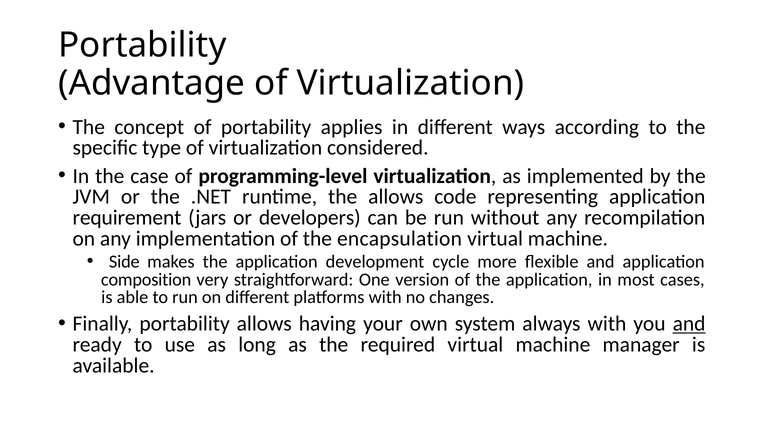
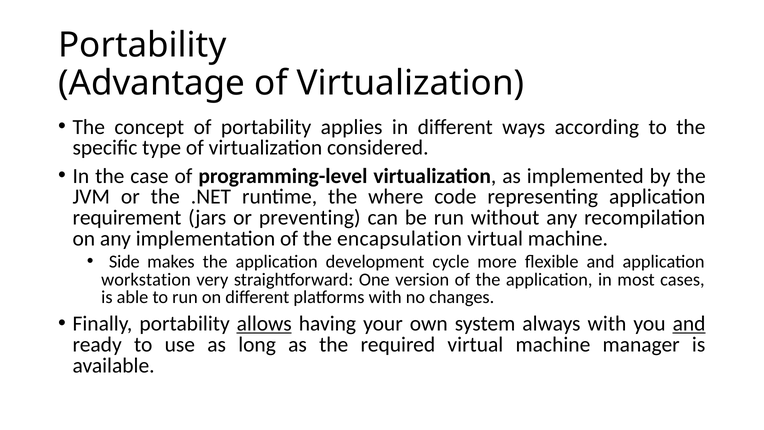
the allows: allows -> where
developers: developers -> preventing
composition: composition -> workstation
allows at (264, 324) underline: none -> present
